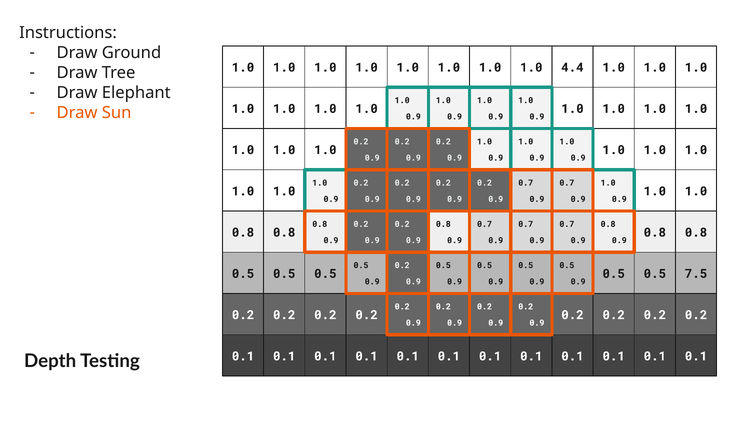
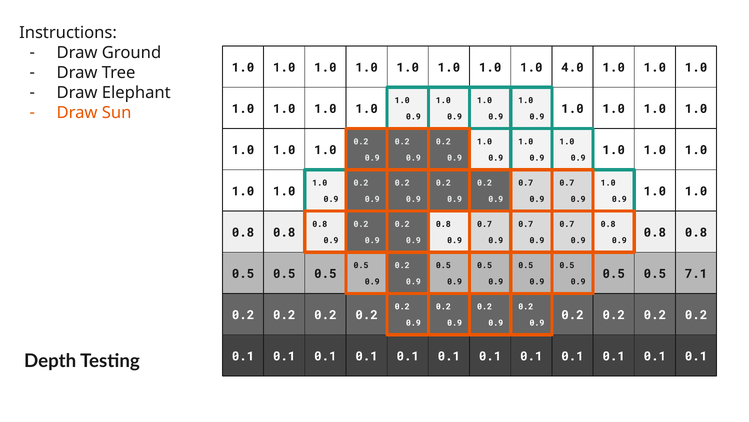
4.4: 4.4 -> 4.0
7.5: 7.5 -> 7.1
